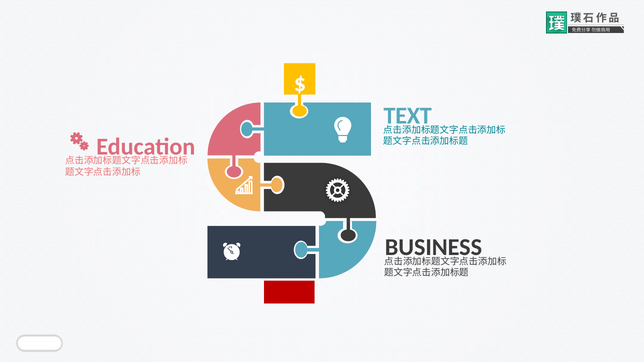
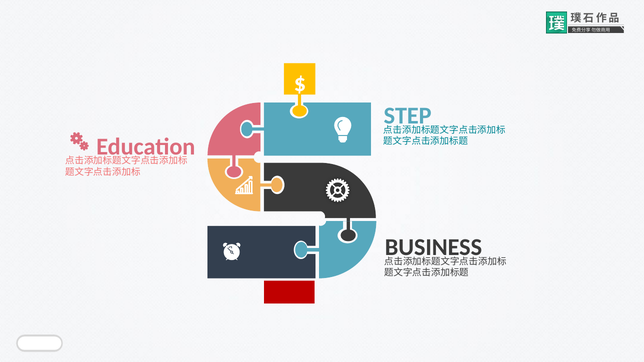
TEXT: TEXT -> STEP
